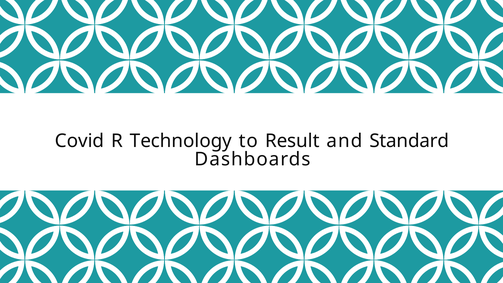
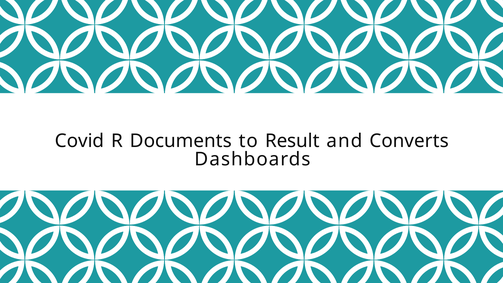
Technology: Technology -> Documents
Standard: Standard -> Converts
